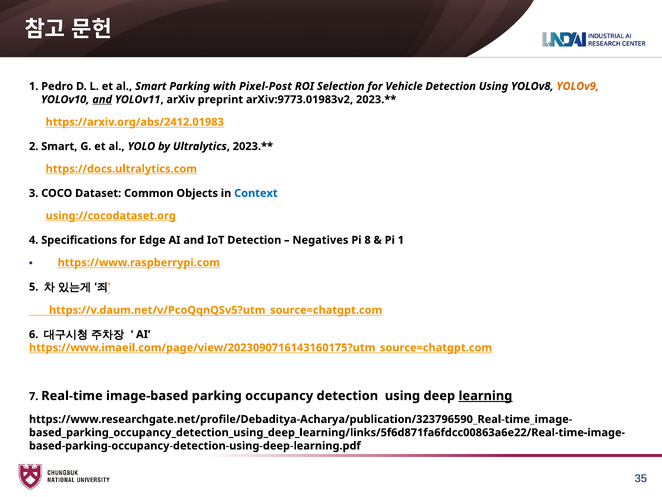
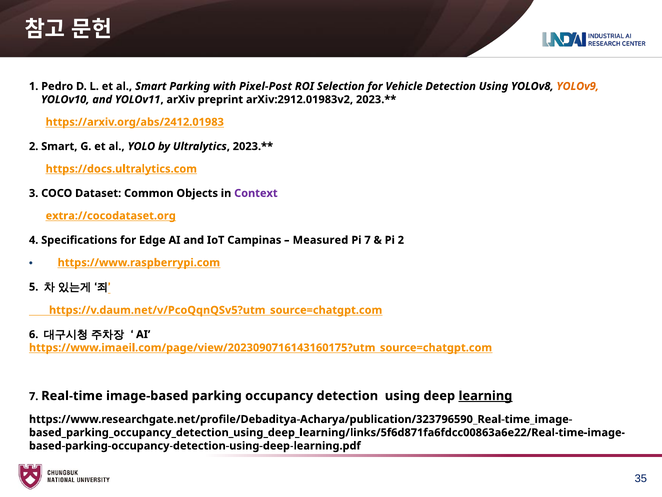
and at (102, 99) underline: present -> none
arXiv:9773.01983v2: arXiv:9773.01983v2 -> arXiv:2912.01983v2
Context colour: blue -> purple
using://cocodataset.org: using://cocodataset.org -> extra://cocodataset.org
IoT Detection: Detection -> Campinas
Negatives: Negatives -> Measured
Pi 8: 8 -> 7
Pi 1: 1 -> 2
